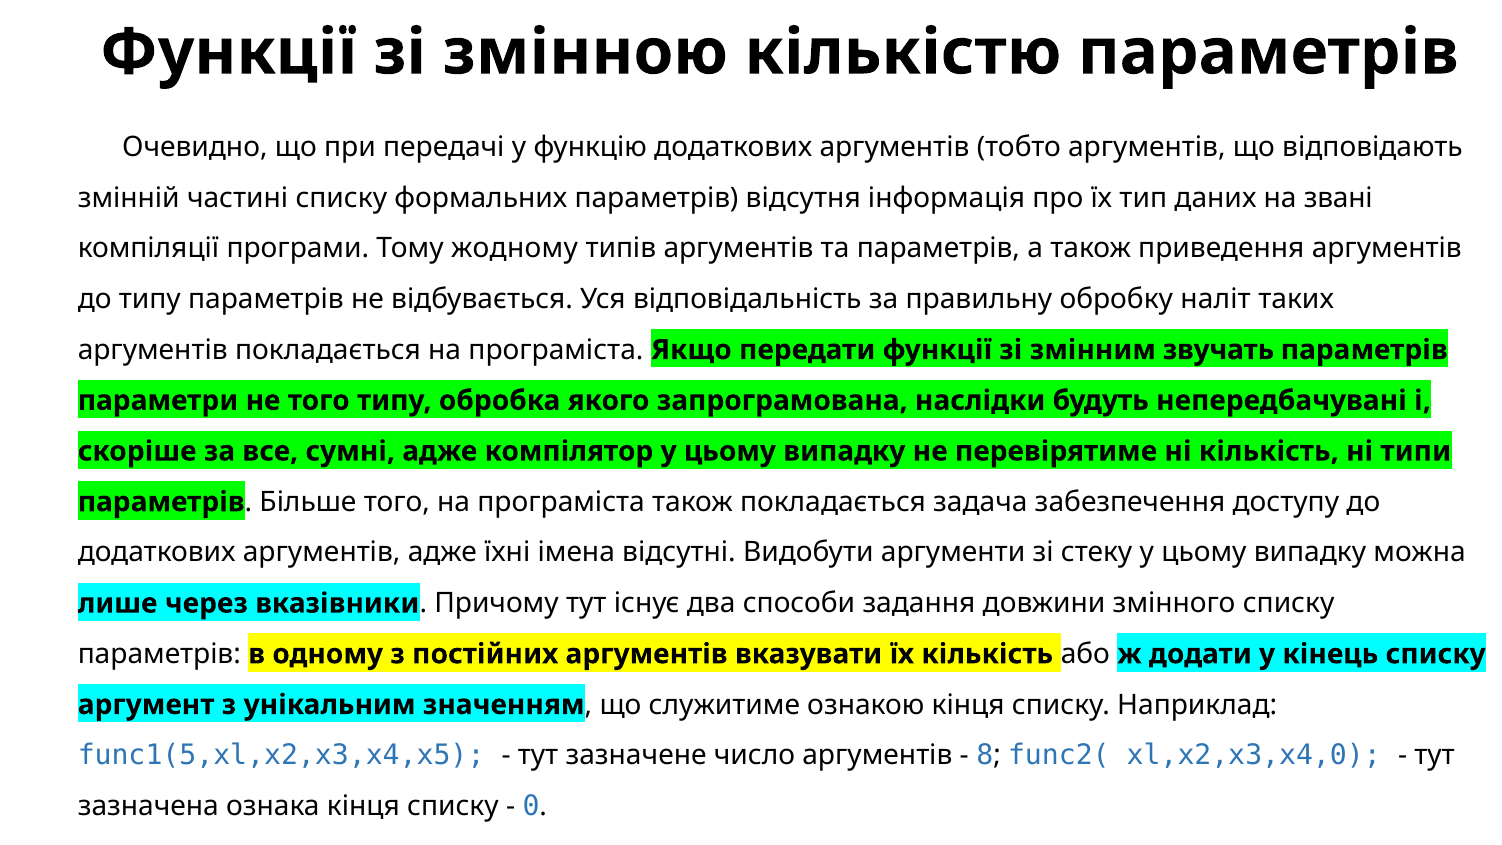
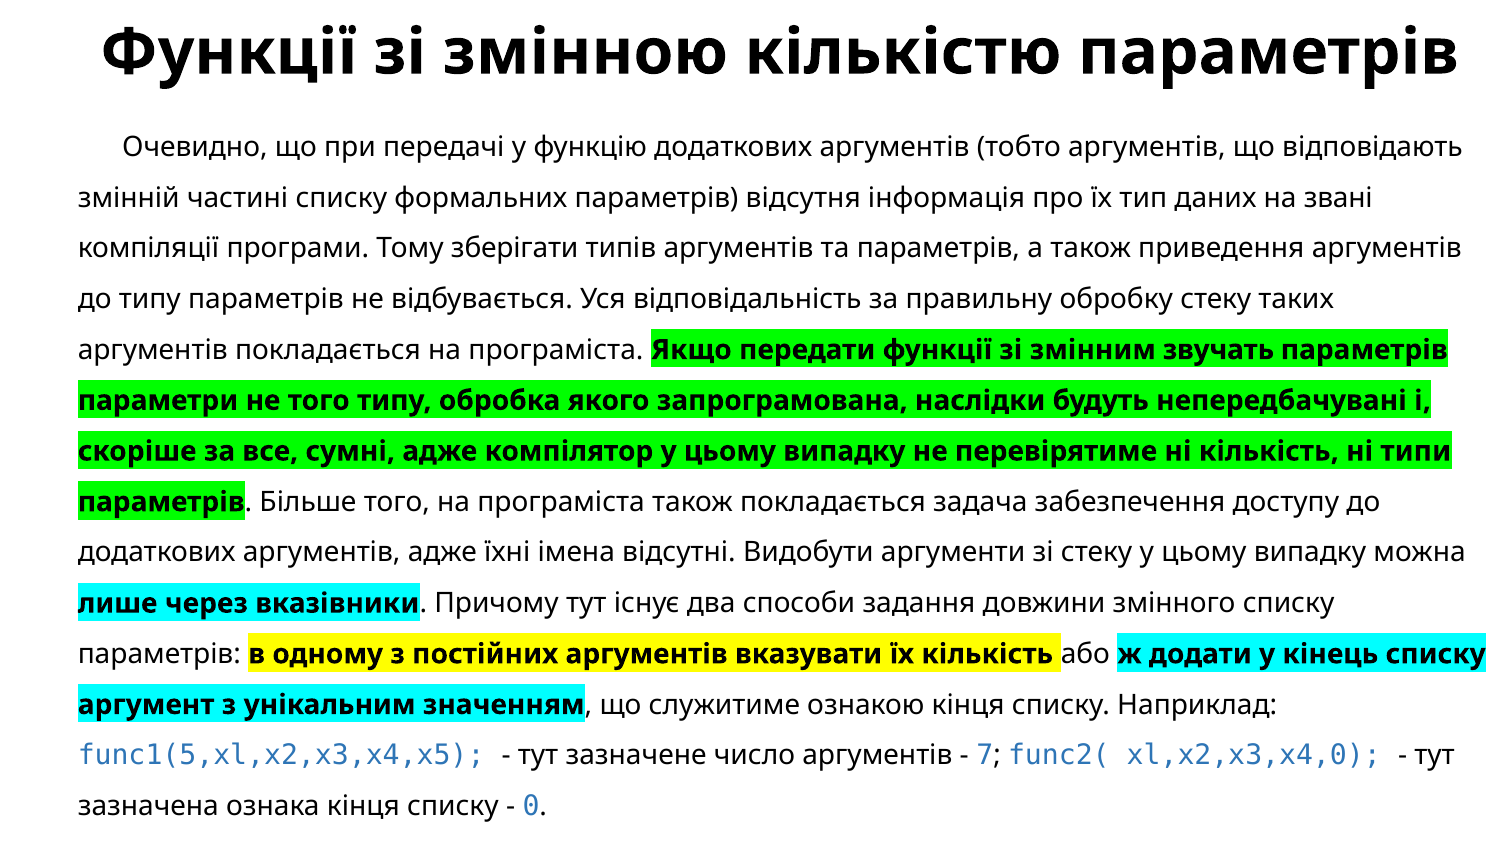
жодному: жодному -> зберігати
обробку наліт: наліт -> стеку
8: 8 -> 7
